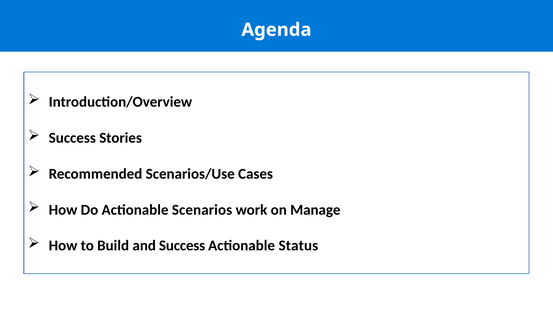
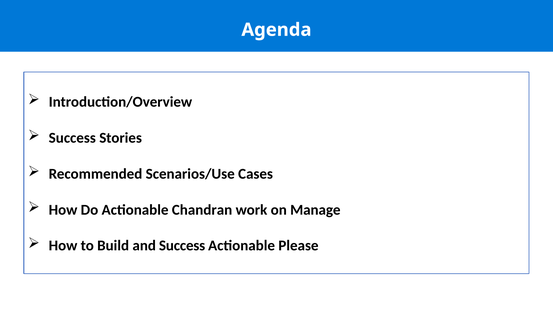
Scenarios: Scenarios -> Chandran
Status: Status -> Please
